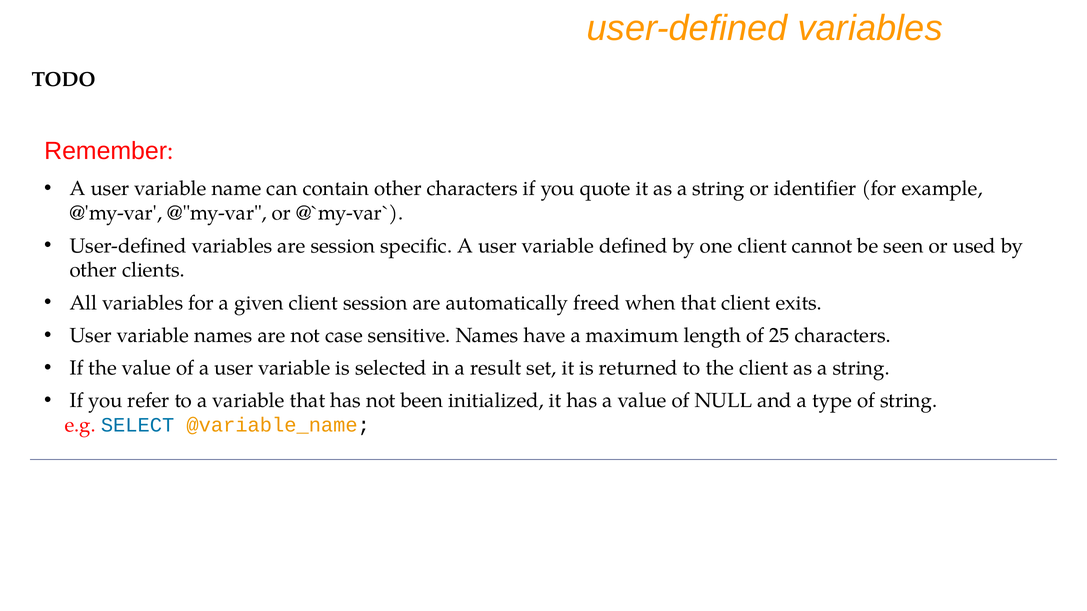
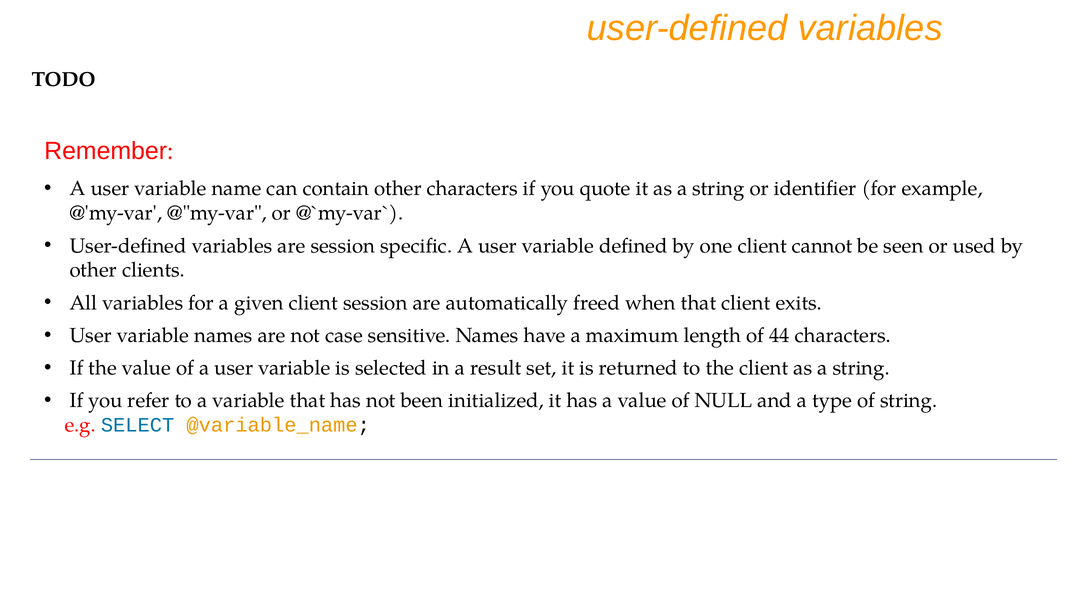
25: 25 -> 44
